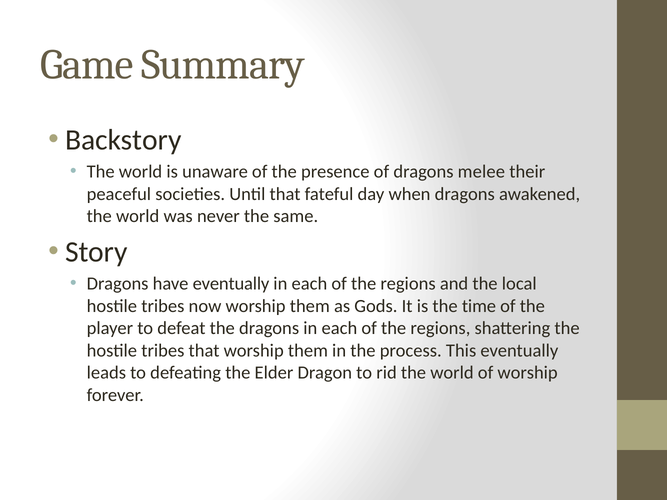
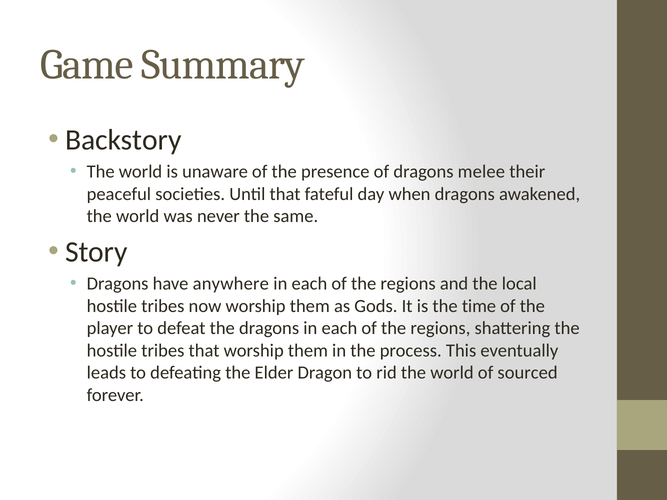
have eventually: eventually -> anywhere
of worship: worship -> sourced
